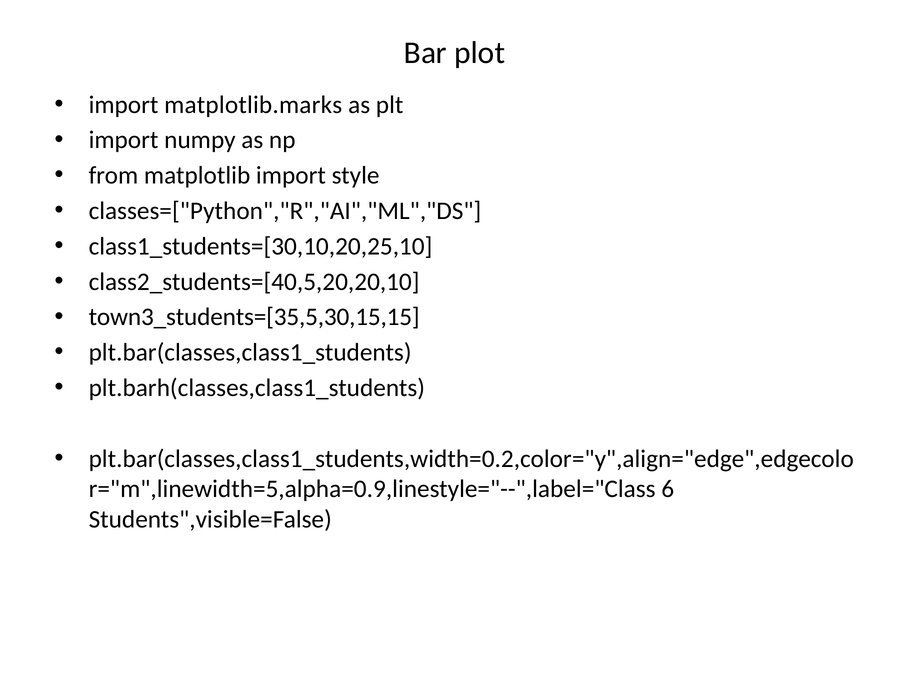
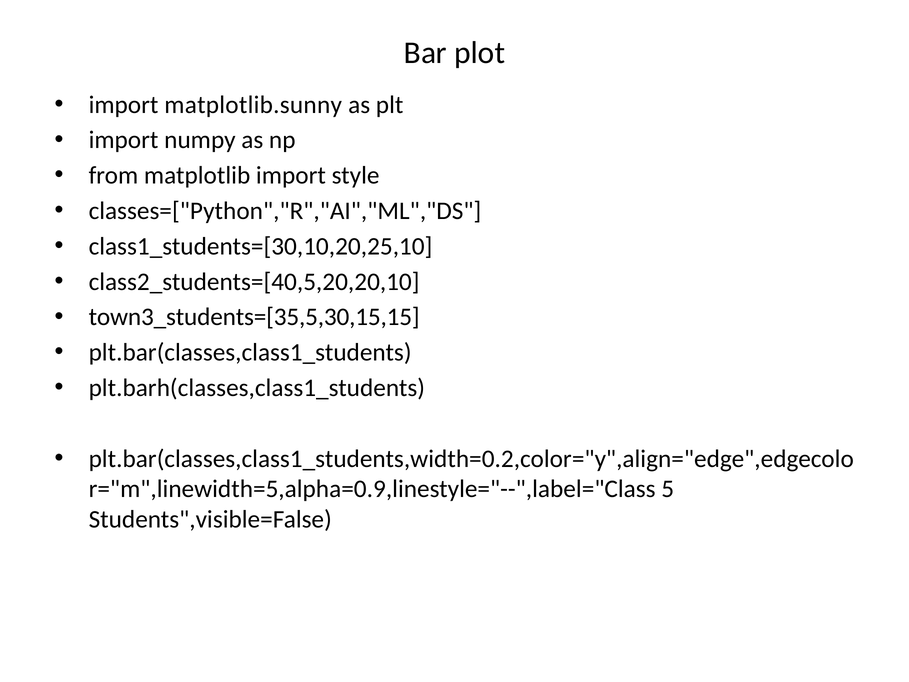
matplotlib.marks: matplotlib.marks -> matplotlib.sunny
6: 6 -> 5
